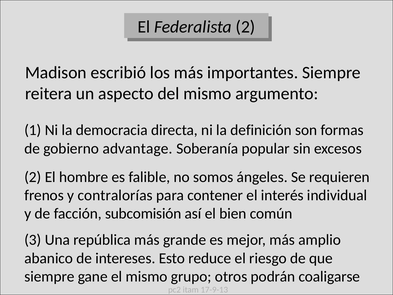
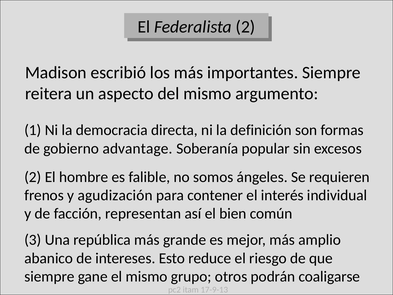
contralorías: contralorías -> agudización
subcomisión: subcomisión -> representan
